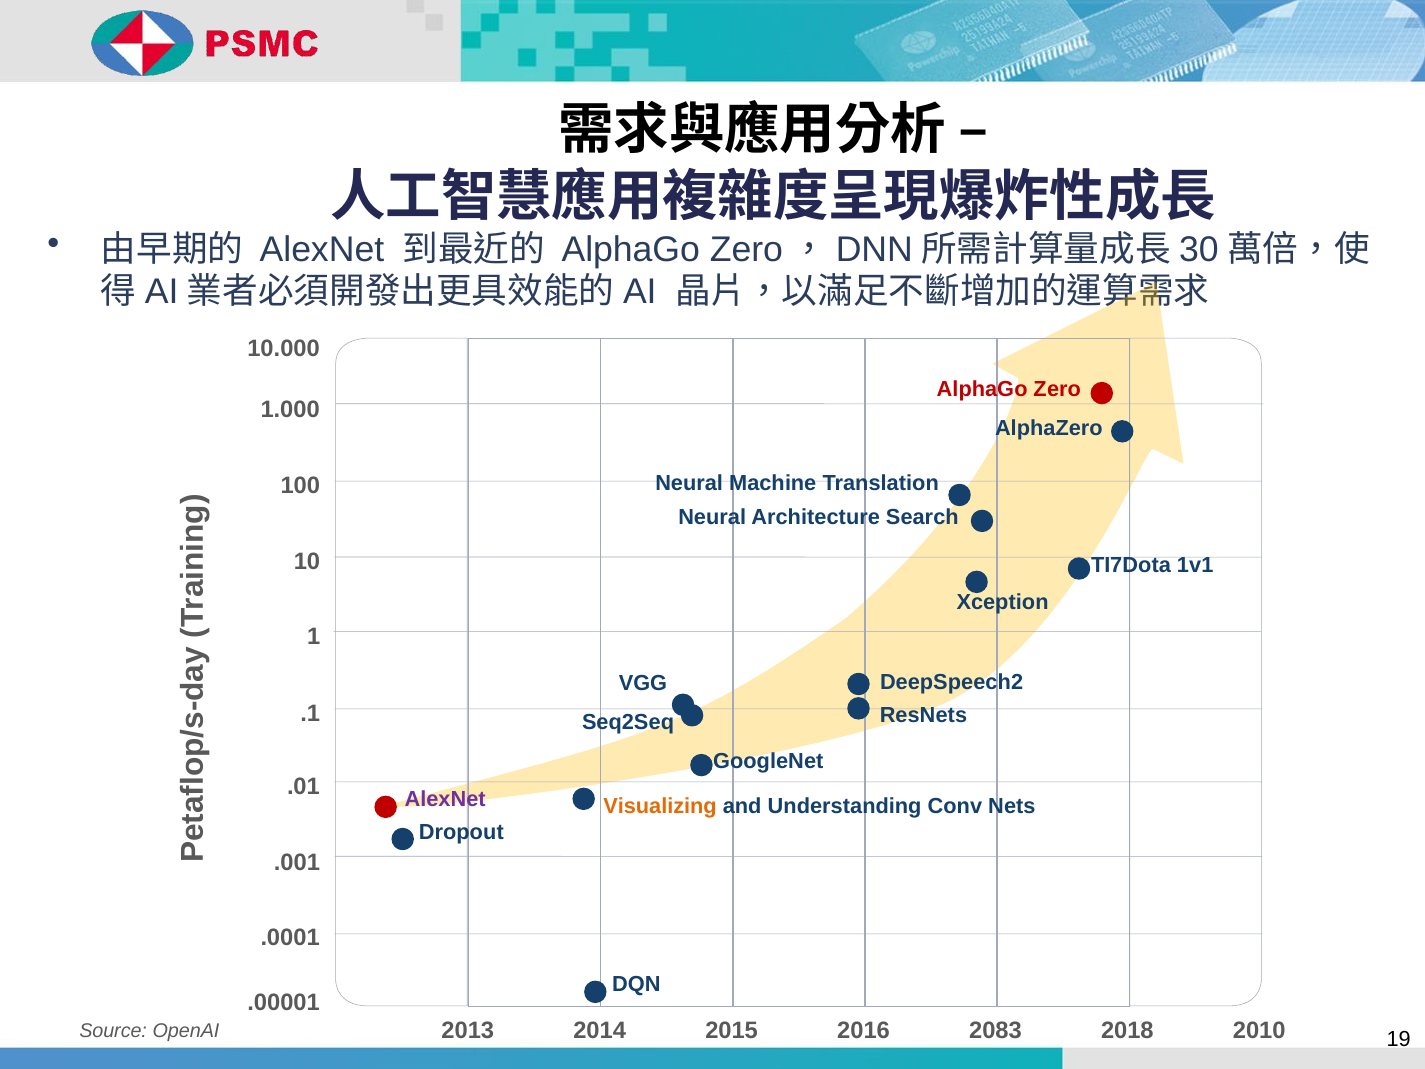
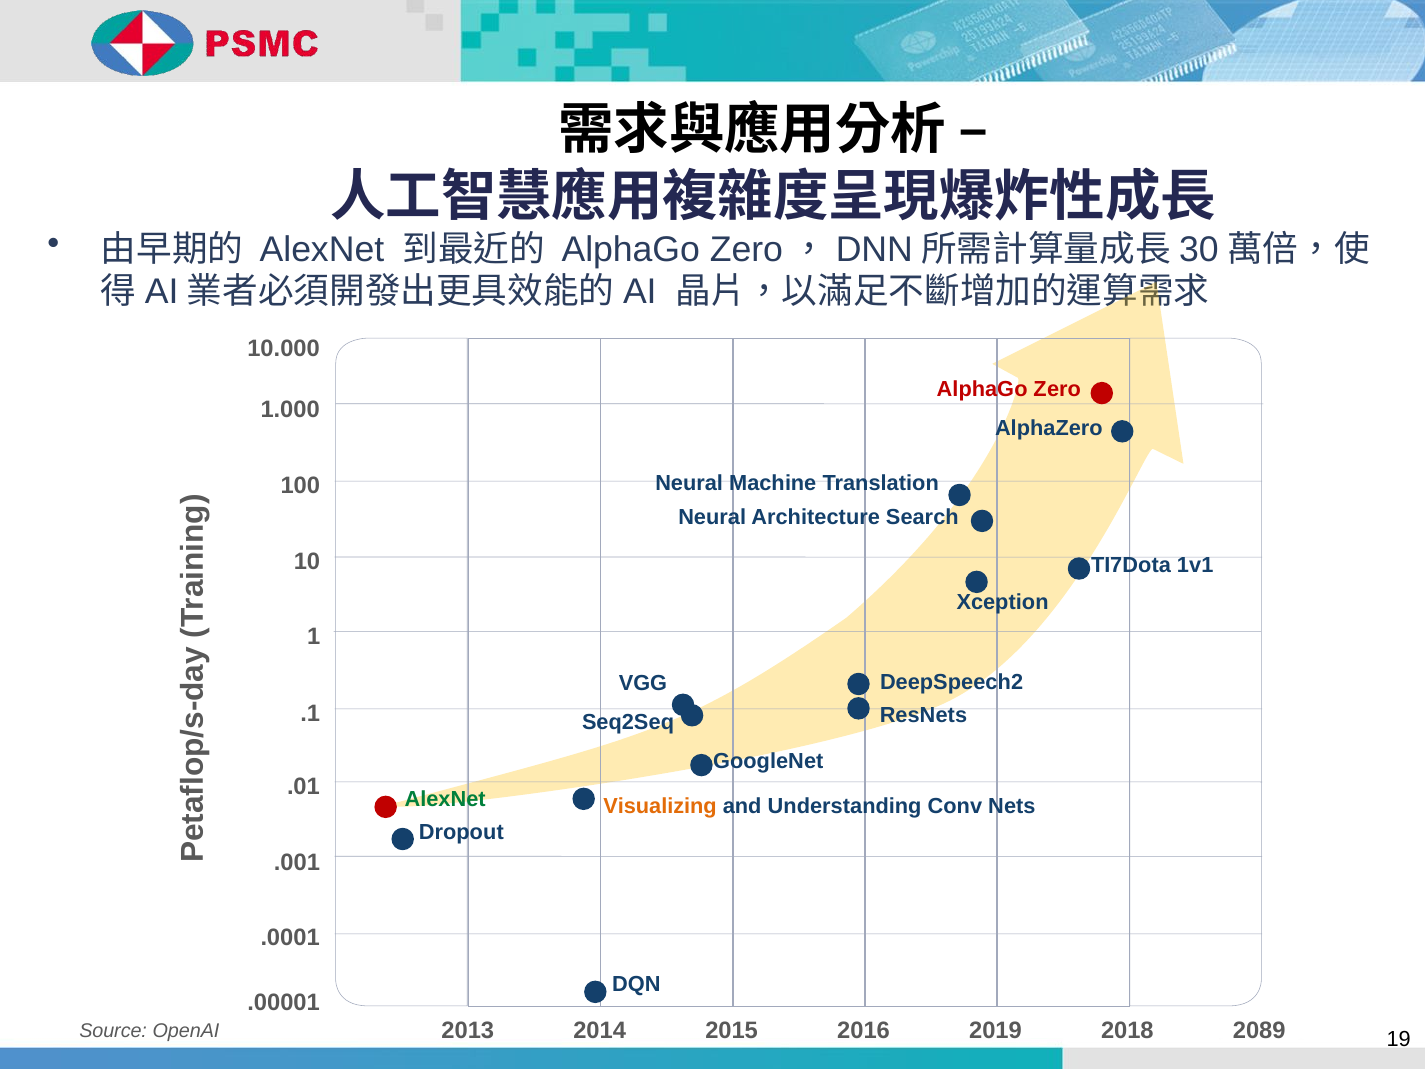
AlexNet at (445, 799) colour: purple -> green
2083: 2083 -> 2019
2010: 2010 -> 2089
